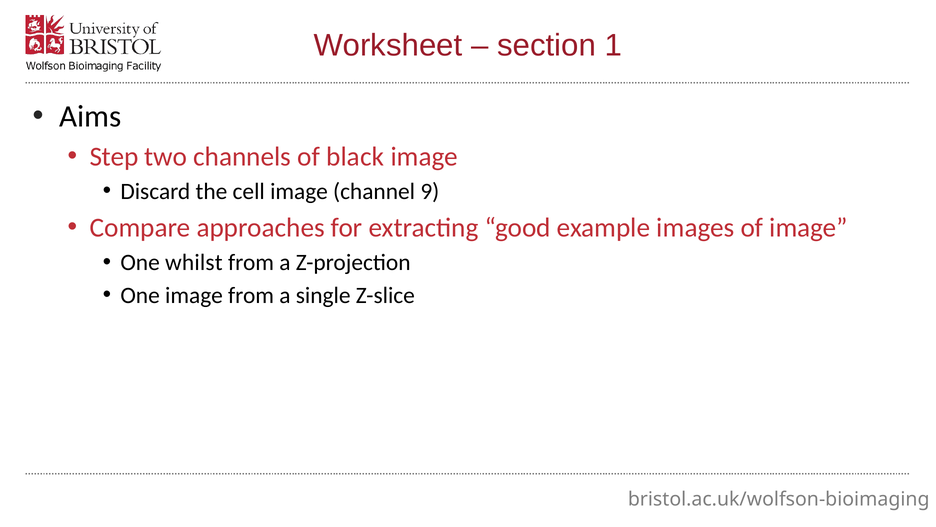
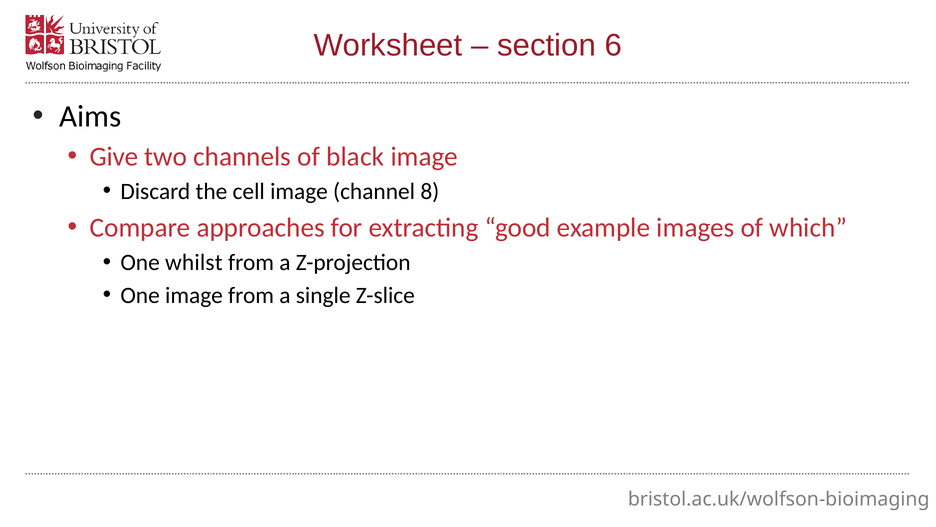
1: 1 -> 6
Step: Step -> Give
9: 9 -> 8
of image: image -> which
